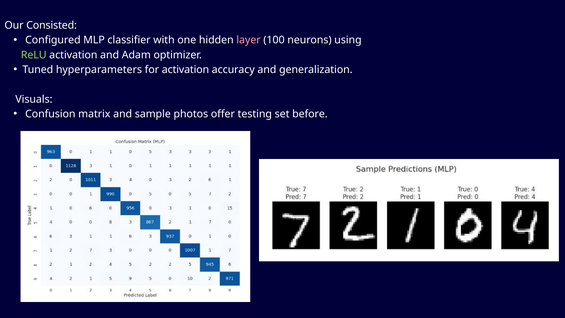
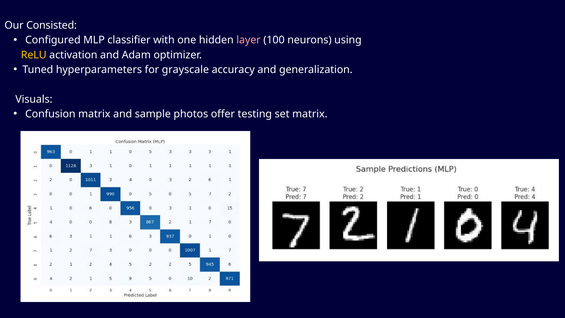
ReLU colour: light green -> yellow
for activation: activation -> grayscale
set before: before -> matrix
